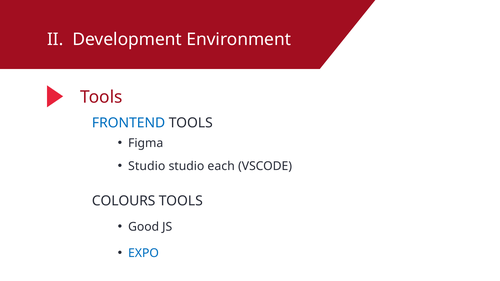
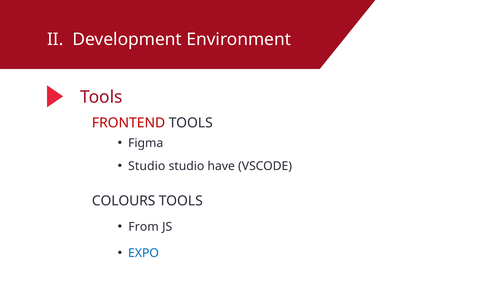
FRONTEND colour: blue -> red
each: each -> have
Good: Good -> From
